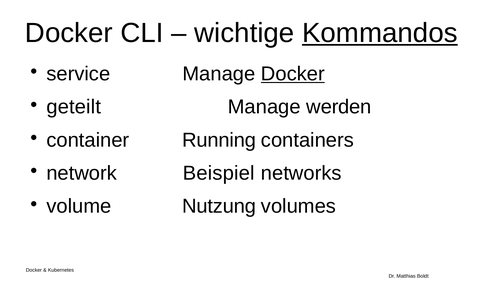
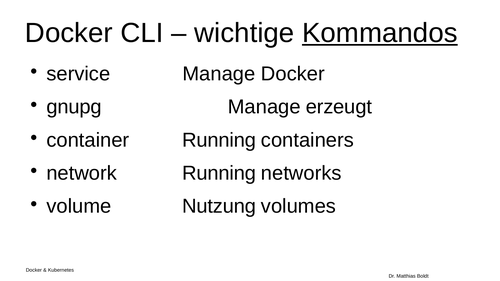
Docker at (293, 74) underline: present -> none
geteilt: geteilt -> gnupg
werden: werden -> erzeugt
network Beispiel: Beispiel -> Running
